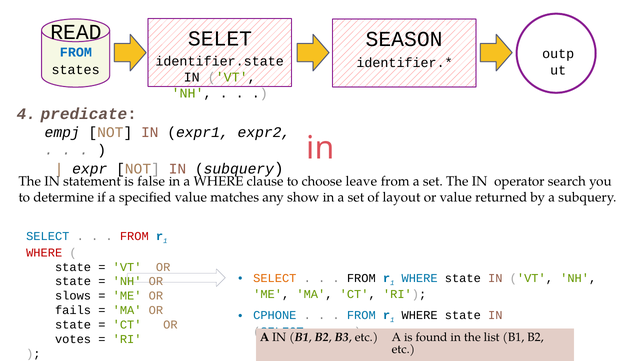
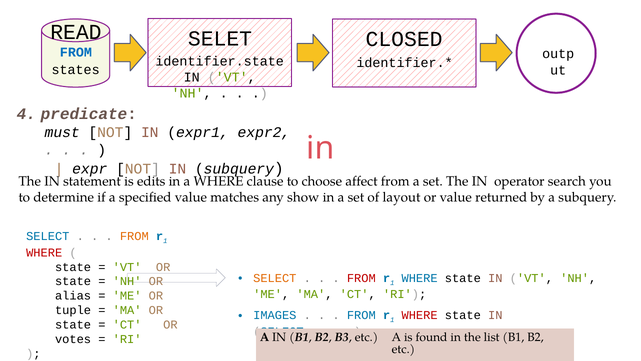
SEASON: SEASON -> CLOSED
empj: empj -> must
false: false -> edits
leave: leave -> affect
FROM at (134, 236) colour: red -> orange
FROM at (361, 278) colour: black -> red
slows: slows -> alias
fails: fails -> tuple
CPHONE: CPHONE -> IMAGES
WHERE at (420, 315) colour: black -> red
